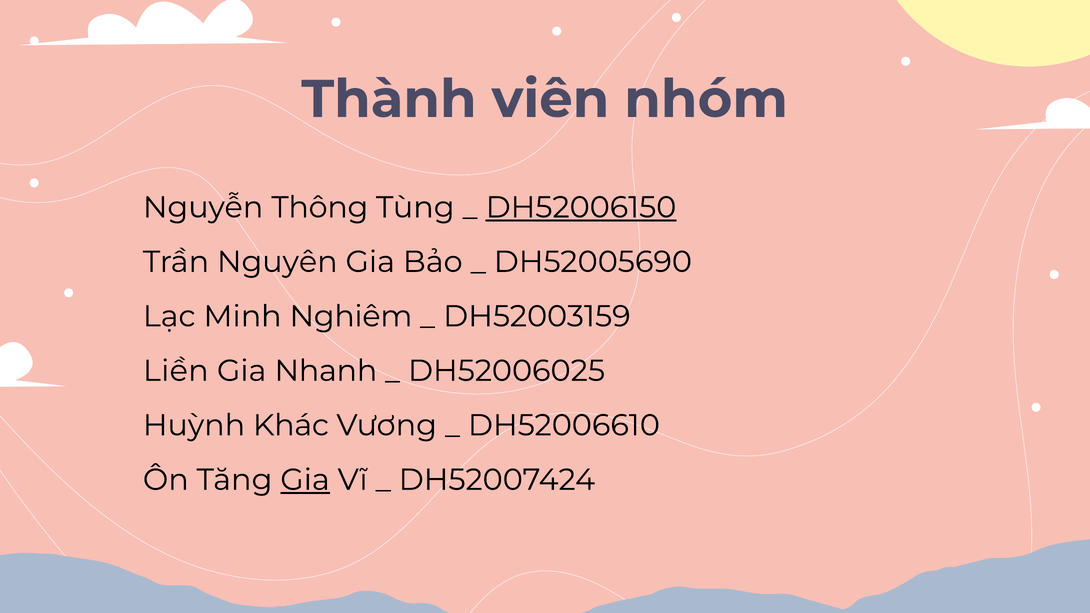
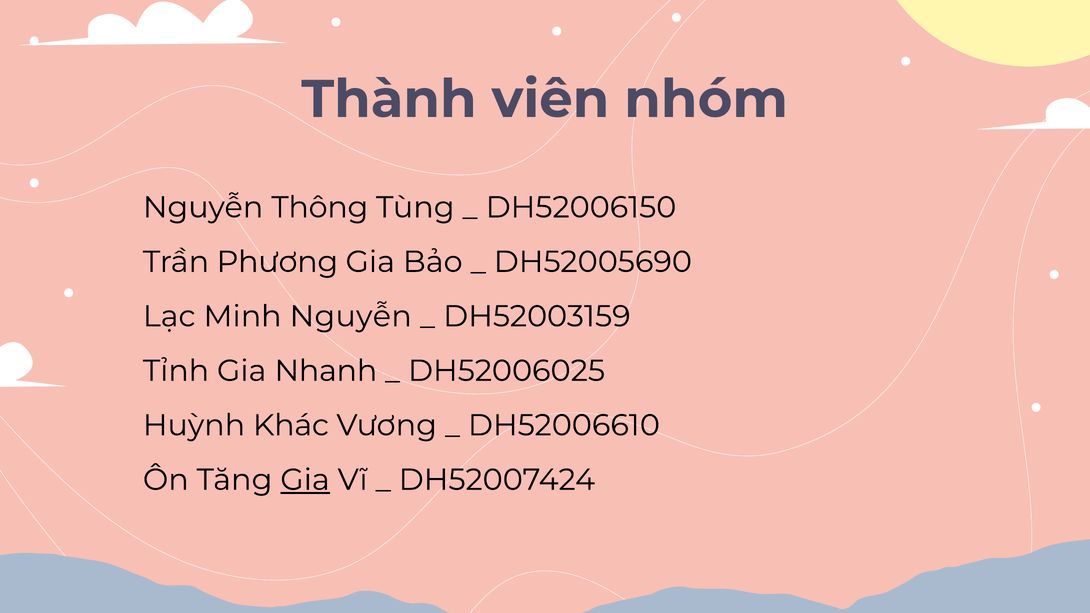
DH52006150 underline: present -> none
Nguyên: Nguyên -> Phương
Minh Nghiêm: Nghiêm -> Nguyễn
Liền: Liền -> Tỉnh
